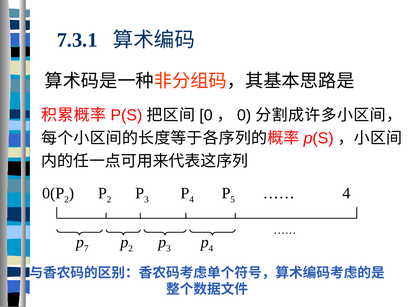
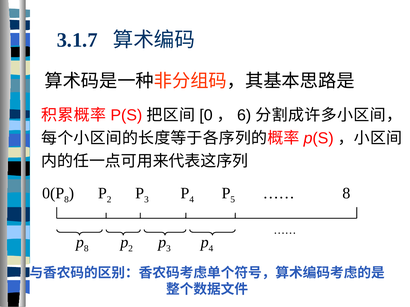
7.3.1: 7.3.1 -> 3.1.7
0 at (244, 115): 0 -> 6
2 at (67, 200): 2 -> 8
4 at (346, 193): 4 -> 8
7 at (86, 249): 7 -> 8
